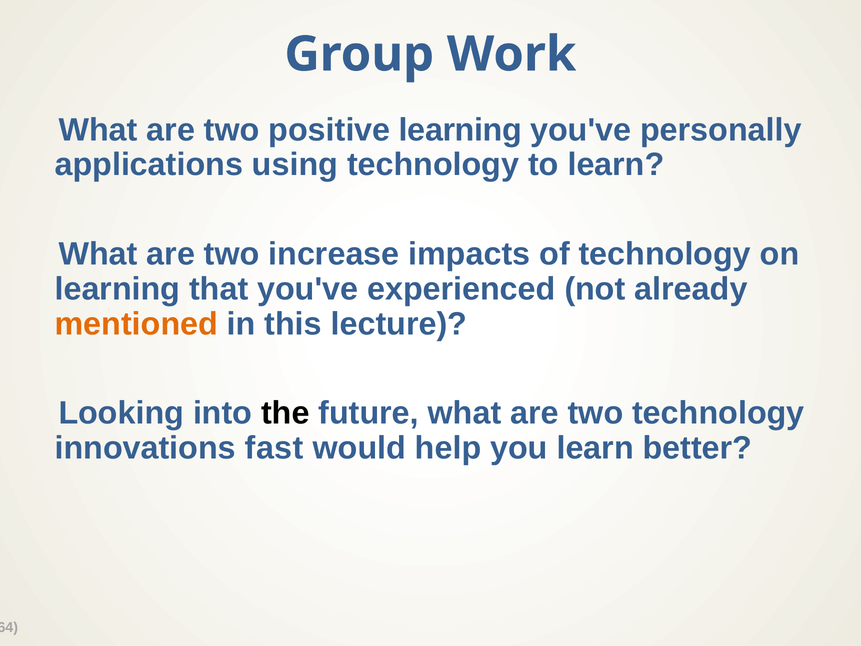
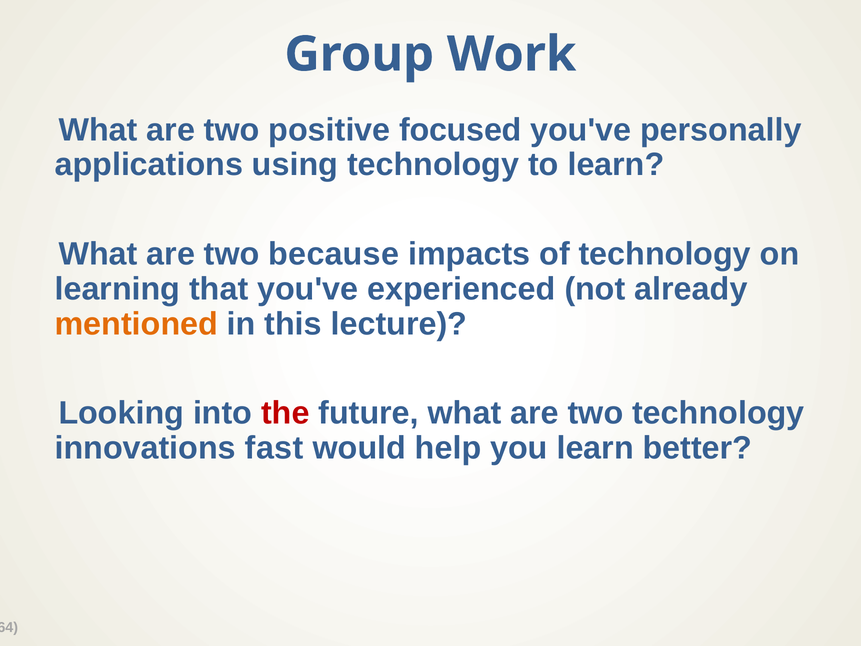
positive learning: learning -> focused
increase: increase -> because
the colour: black -> red
